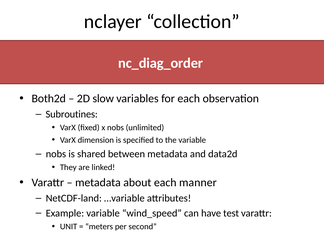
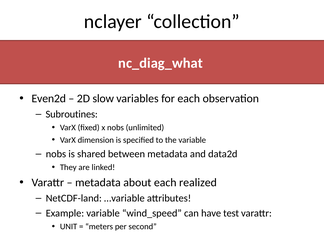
nc_diag_order: nc_diag_order -> nc_diag_what
Both2d: Both2d -> Even2d
manner: manner -> realized
